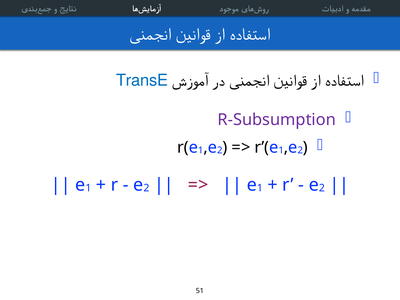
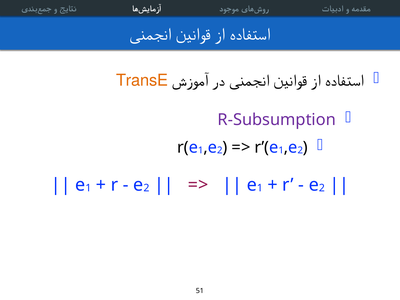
TransE colour: blue -> orange
